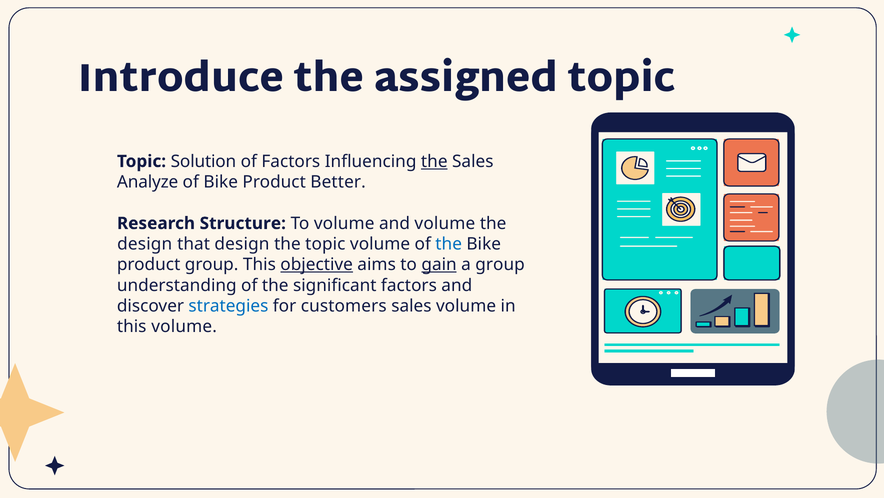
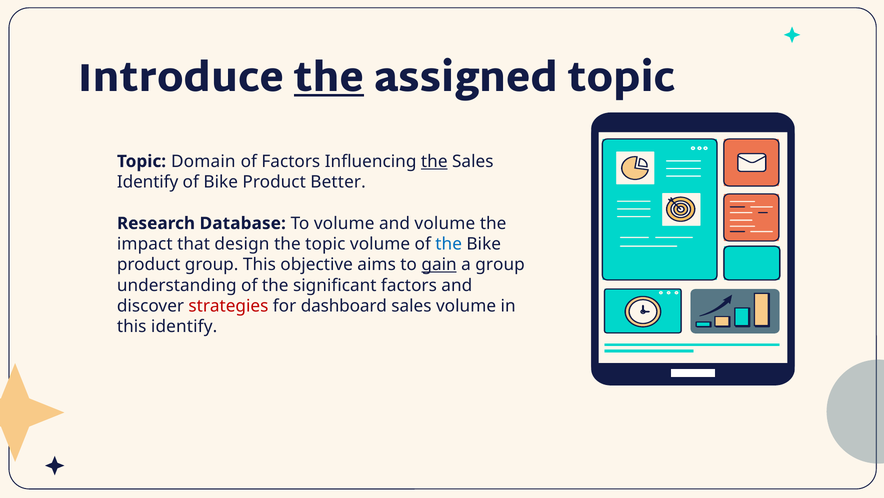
the at (329, 78) underline: none -> present
Solution: Solution -> Domain
Analyze at (148, 182): Analyze -> Identify
Structure: Structure -> Database
design at (145, 244): design -> impact
objective underline: present -> none
strategies colour: blue -> red
customers: customers -> dashboard
this volume: volume -> identify
